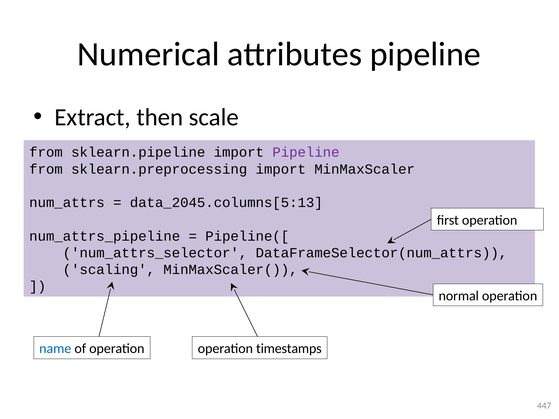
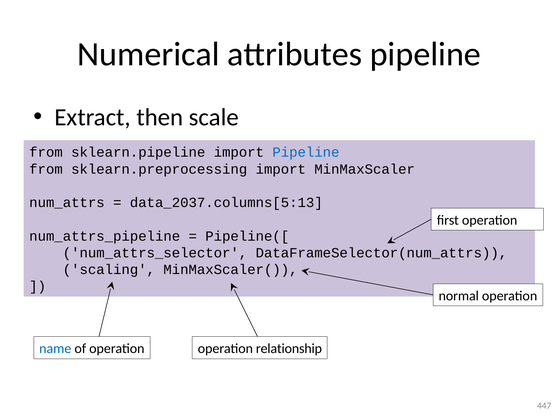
Pipeline at (306, 152) colour: purple -> blue
data_2045.columns[5:13: data_2045.columns[5:13 -> data_2037.columns[5:13
timestamps: timestamps -> relationship
